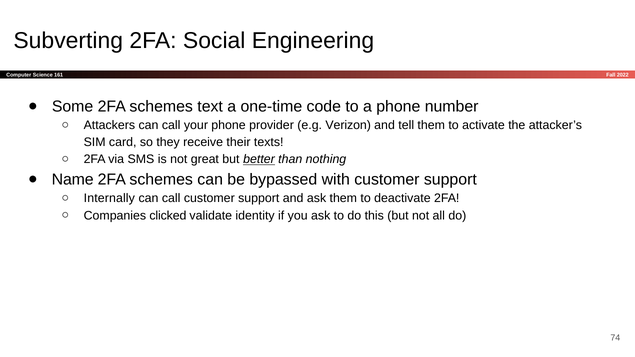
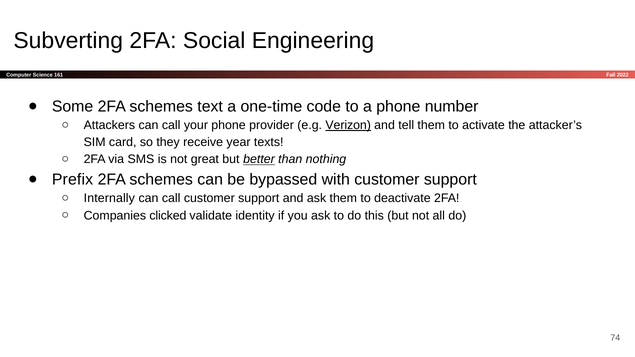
Verizon underline: none -> present
their: their -> year
Name: Name -> Prefix
